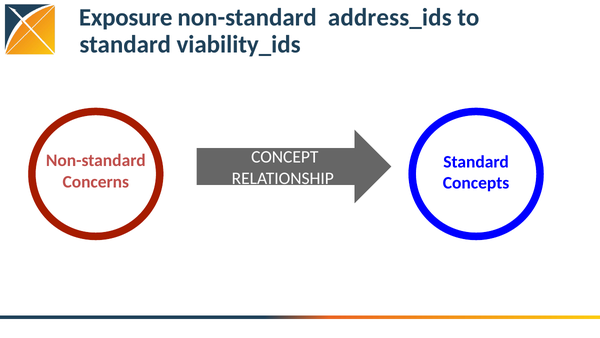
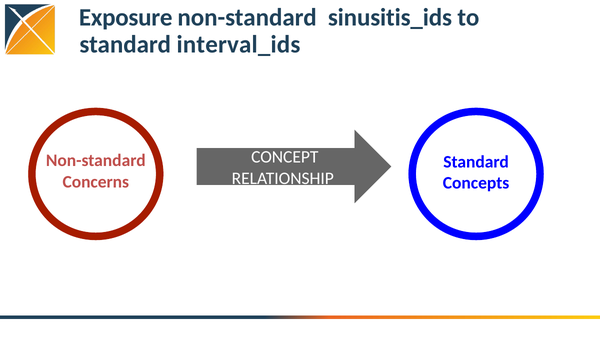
address_ids: address_ids -> sinusitis_ids
viability_ids: viability_ids -> interval_ids
